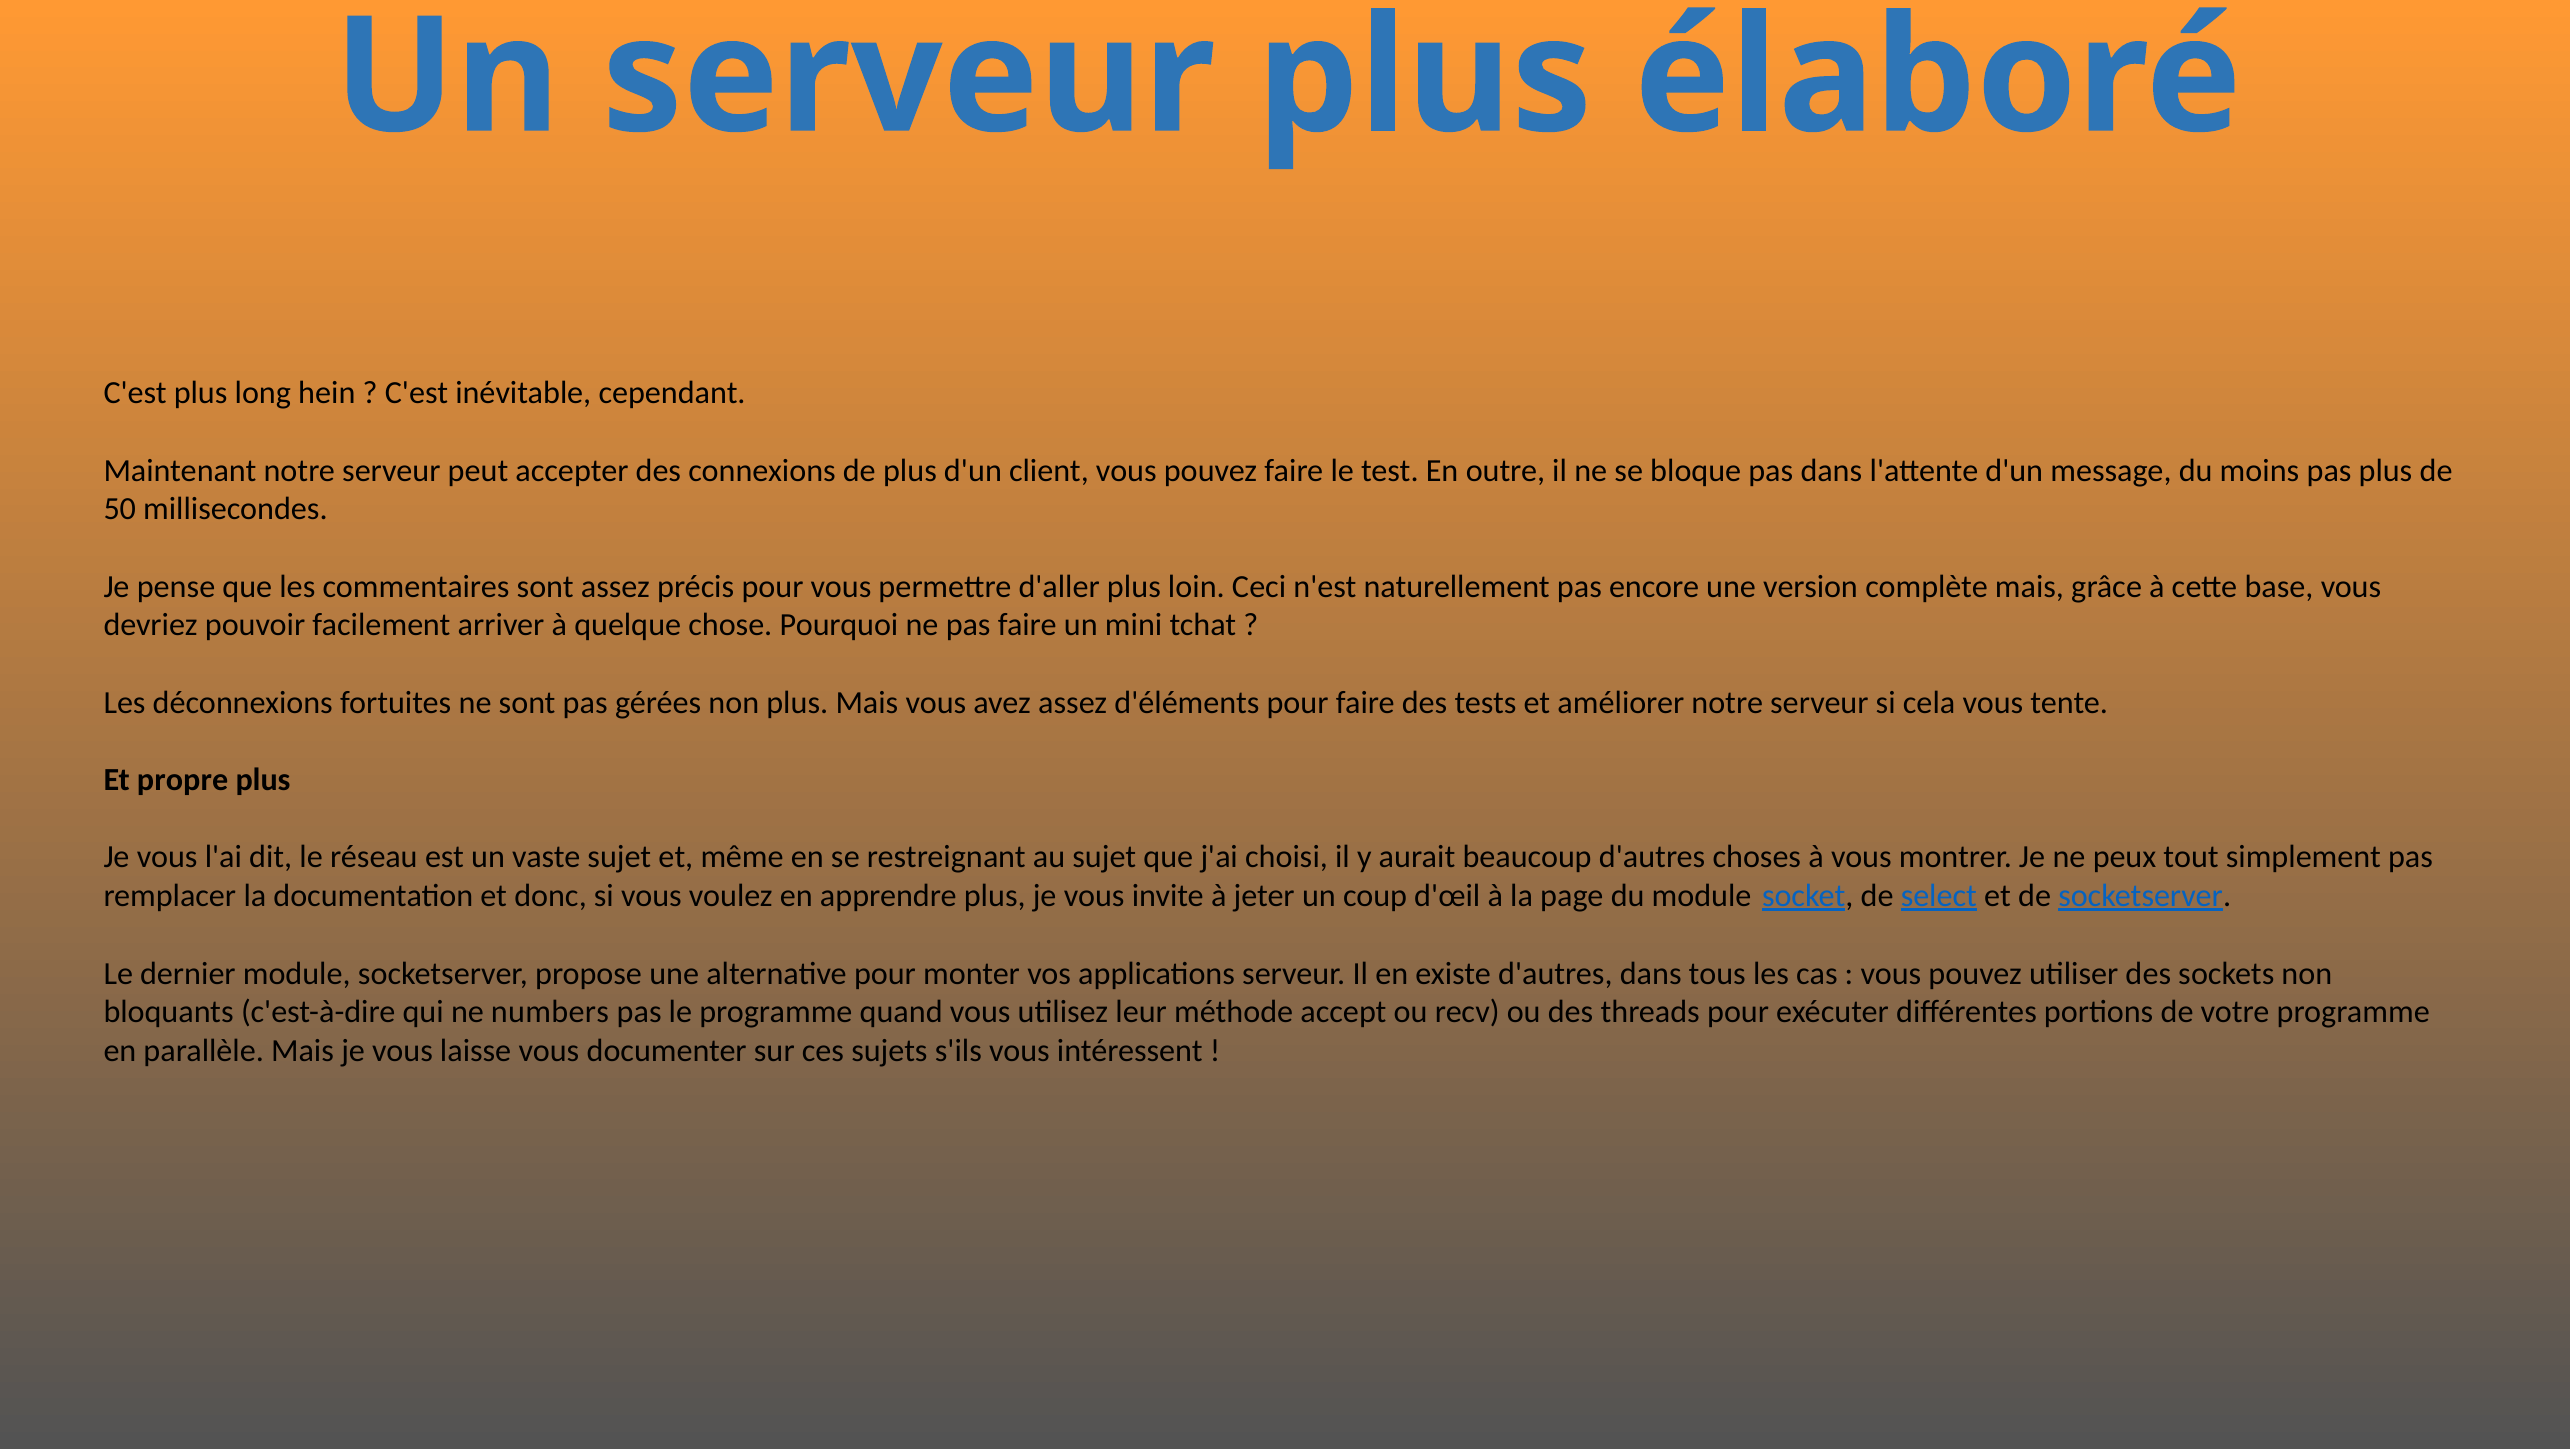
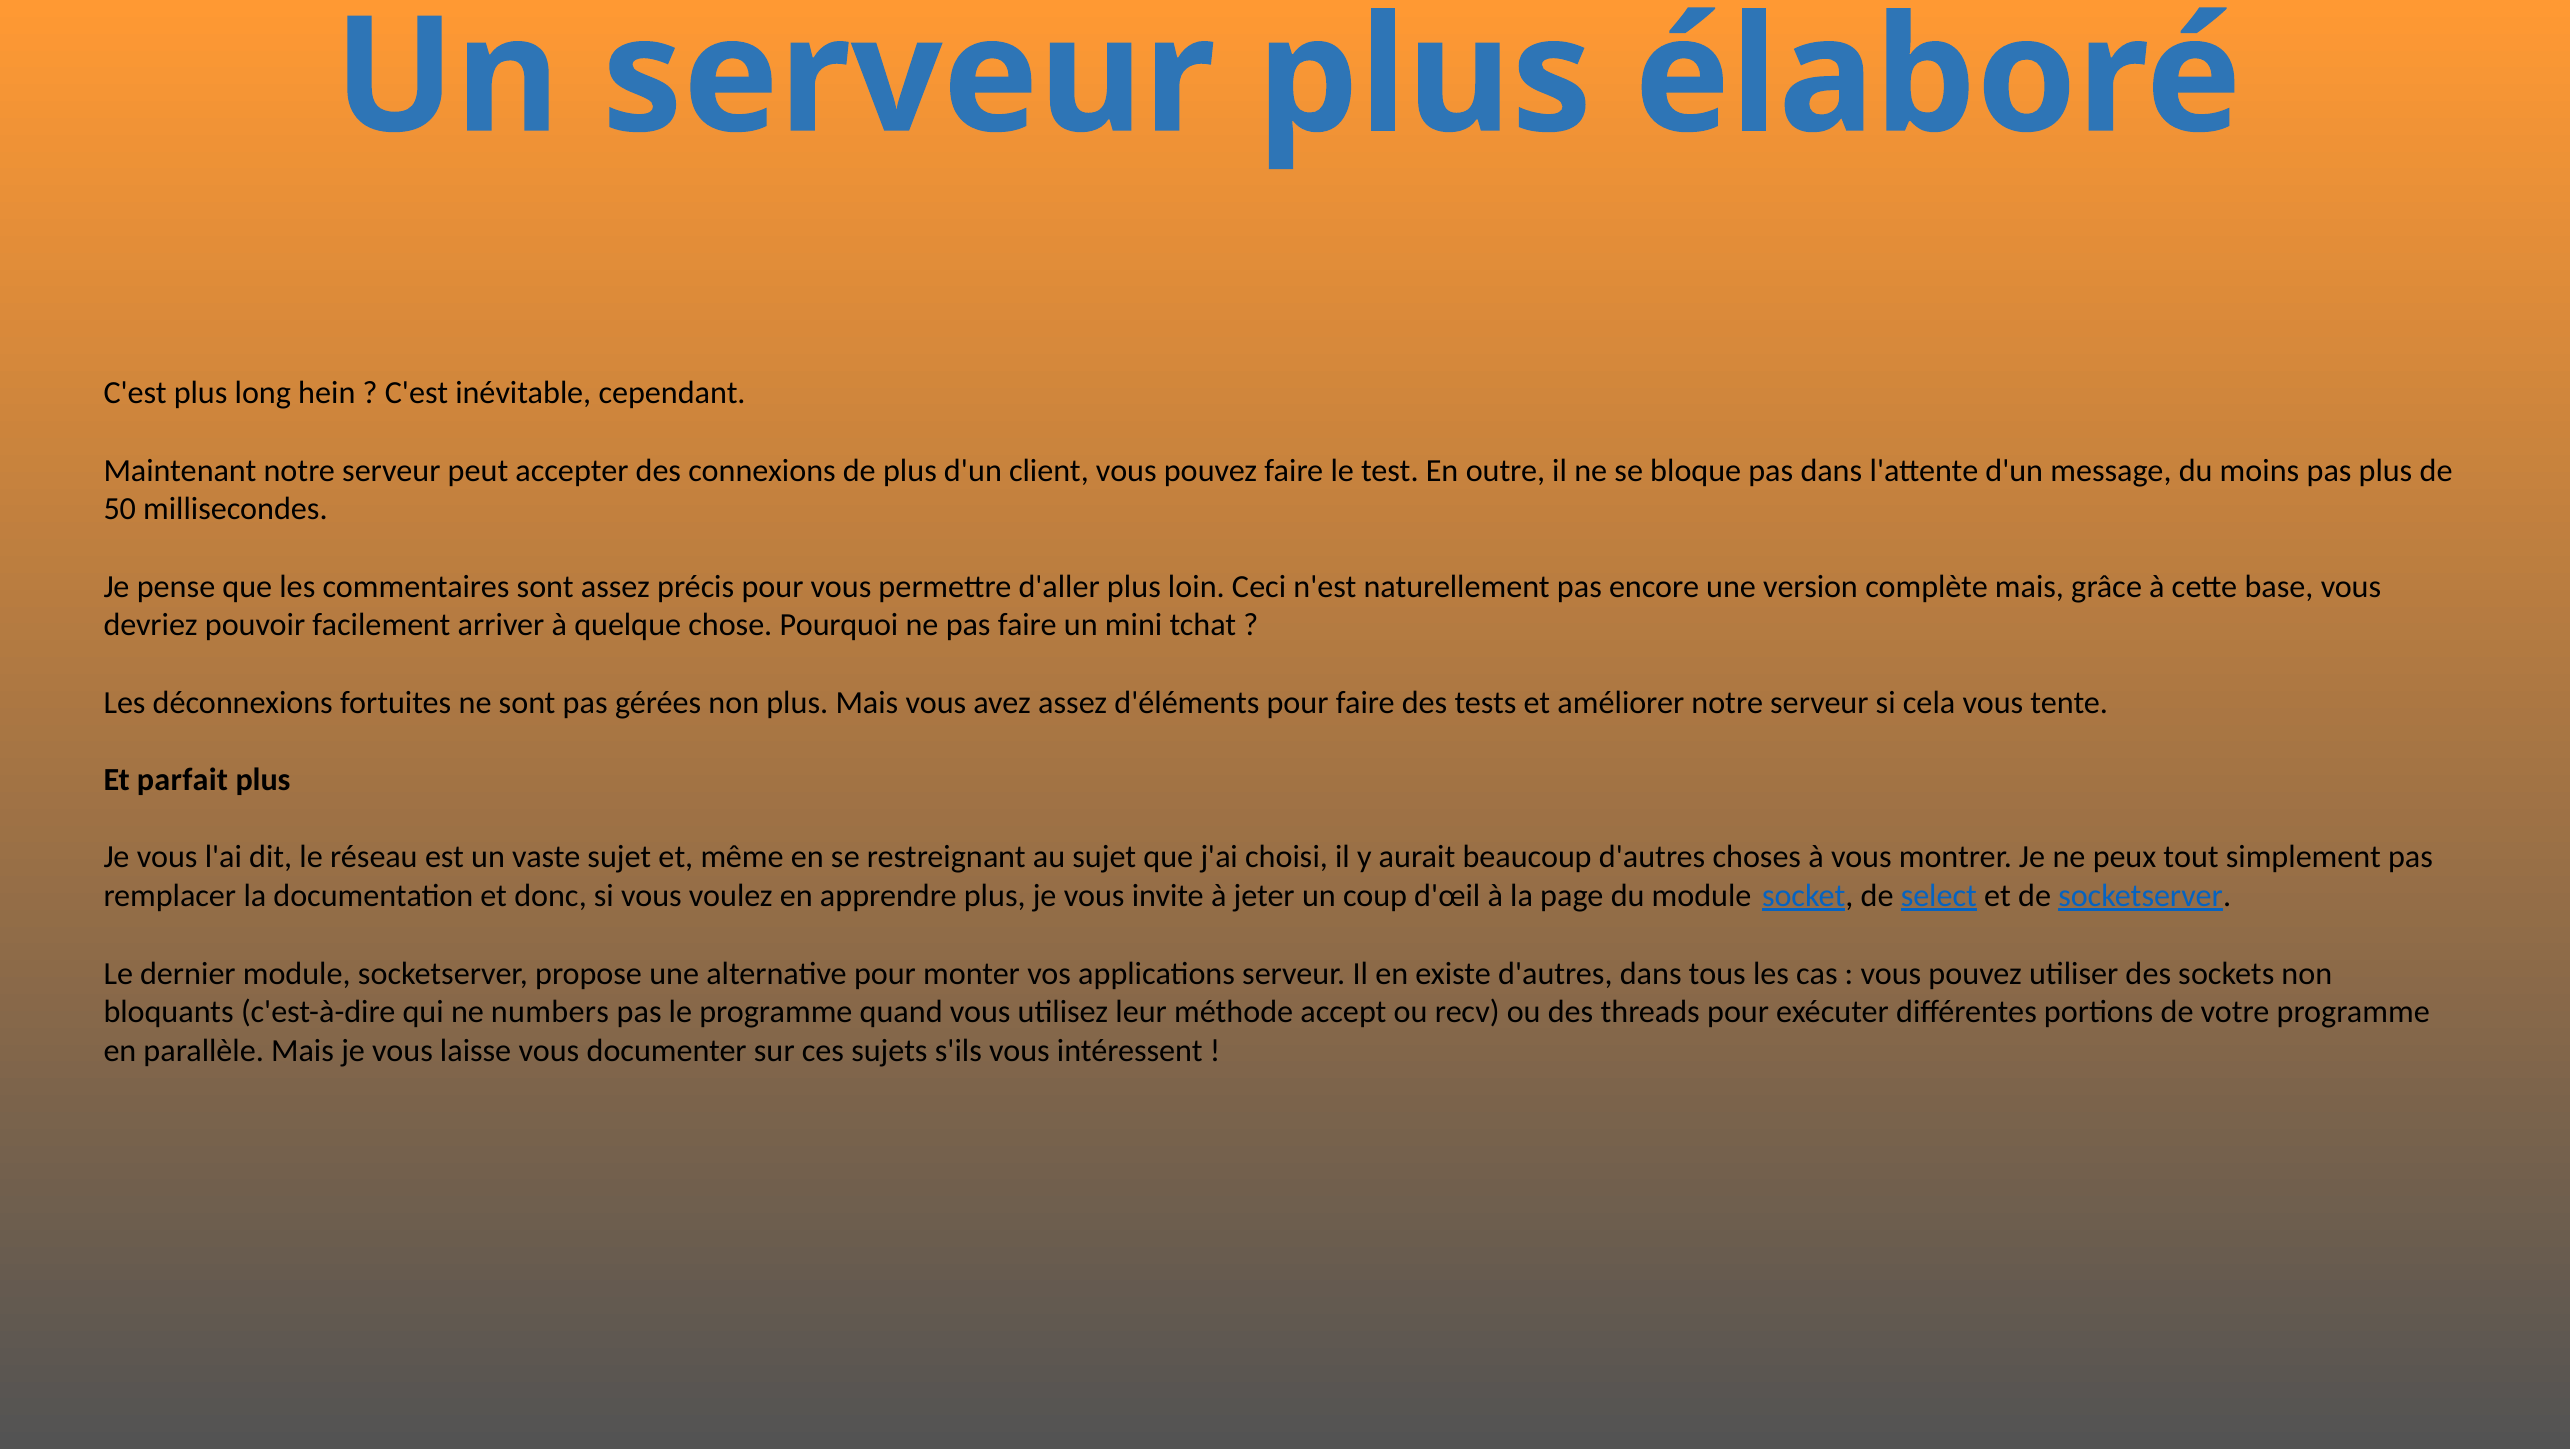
propre: propre -> parfait
